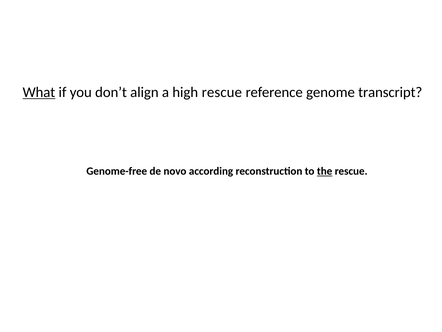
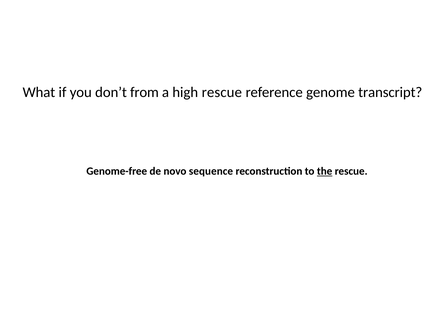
What underline: present -> none
align: align -> from
according: according -> sequence
